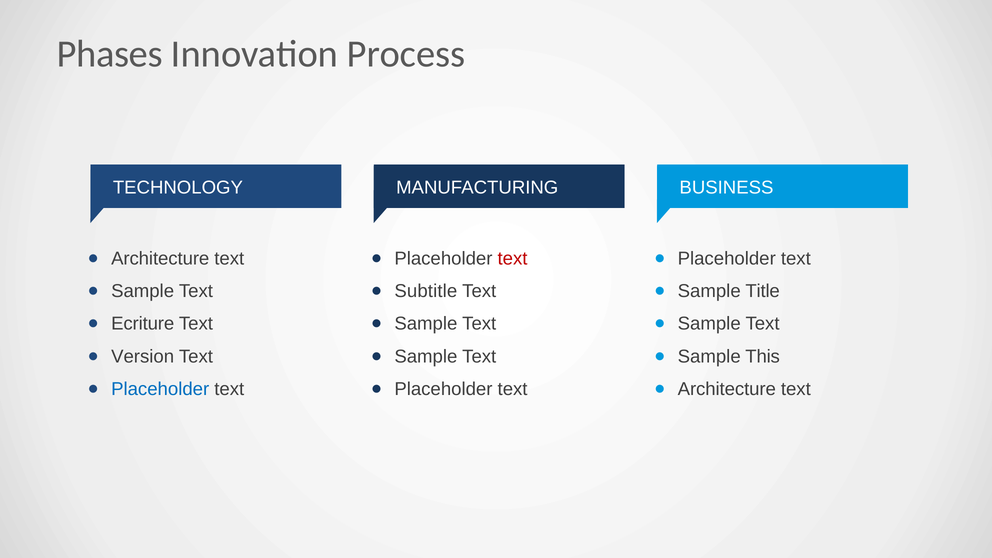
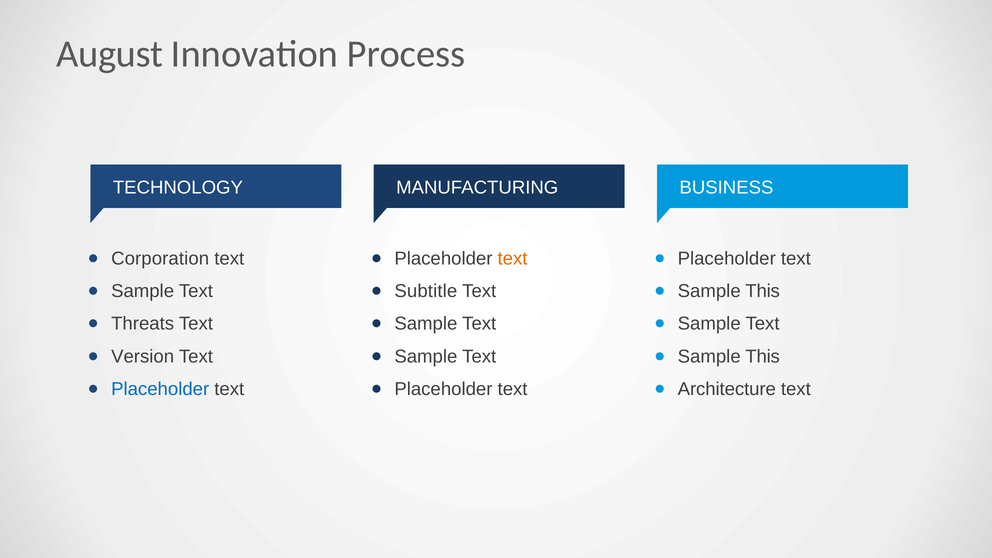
Phases: Phases -> August
Architecture at (160, 258): Architecture -> Corporation
text at (513, 258) colour: red -> orange
Title at (763, 291): Title -> This
Ecriture: Ecriture -> Threats
